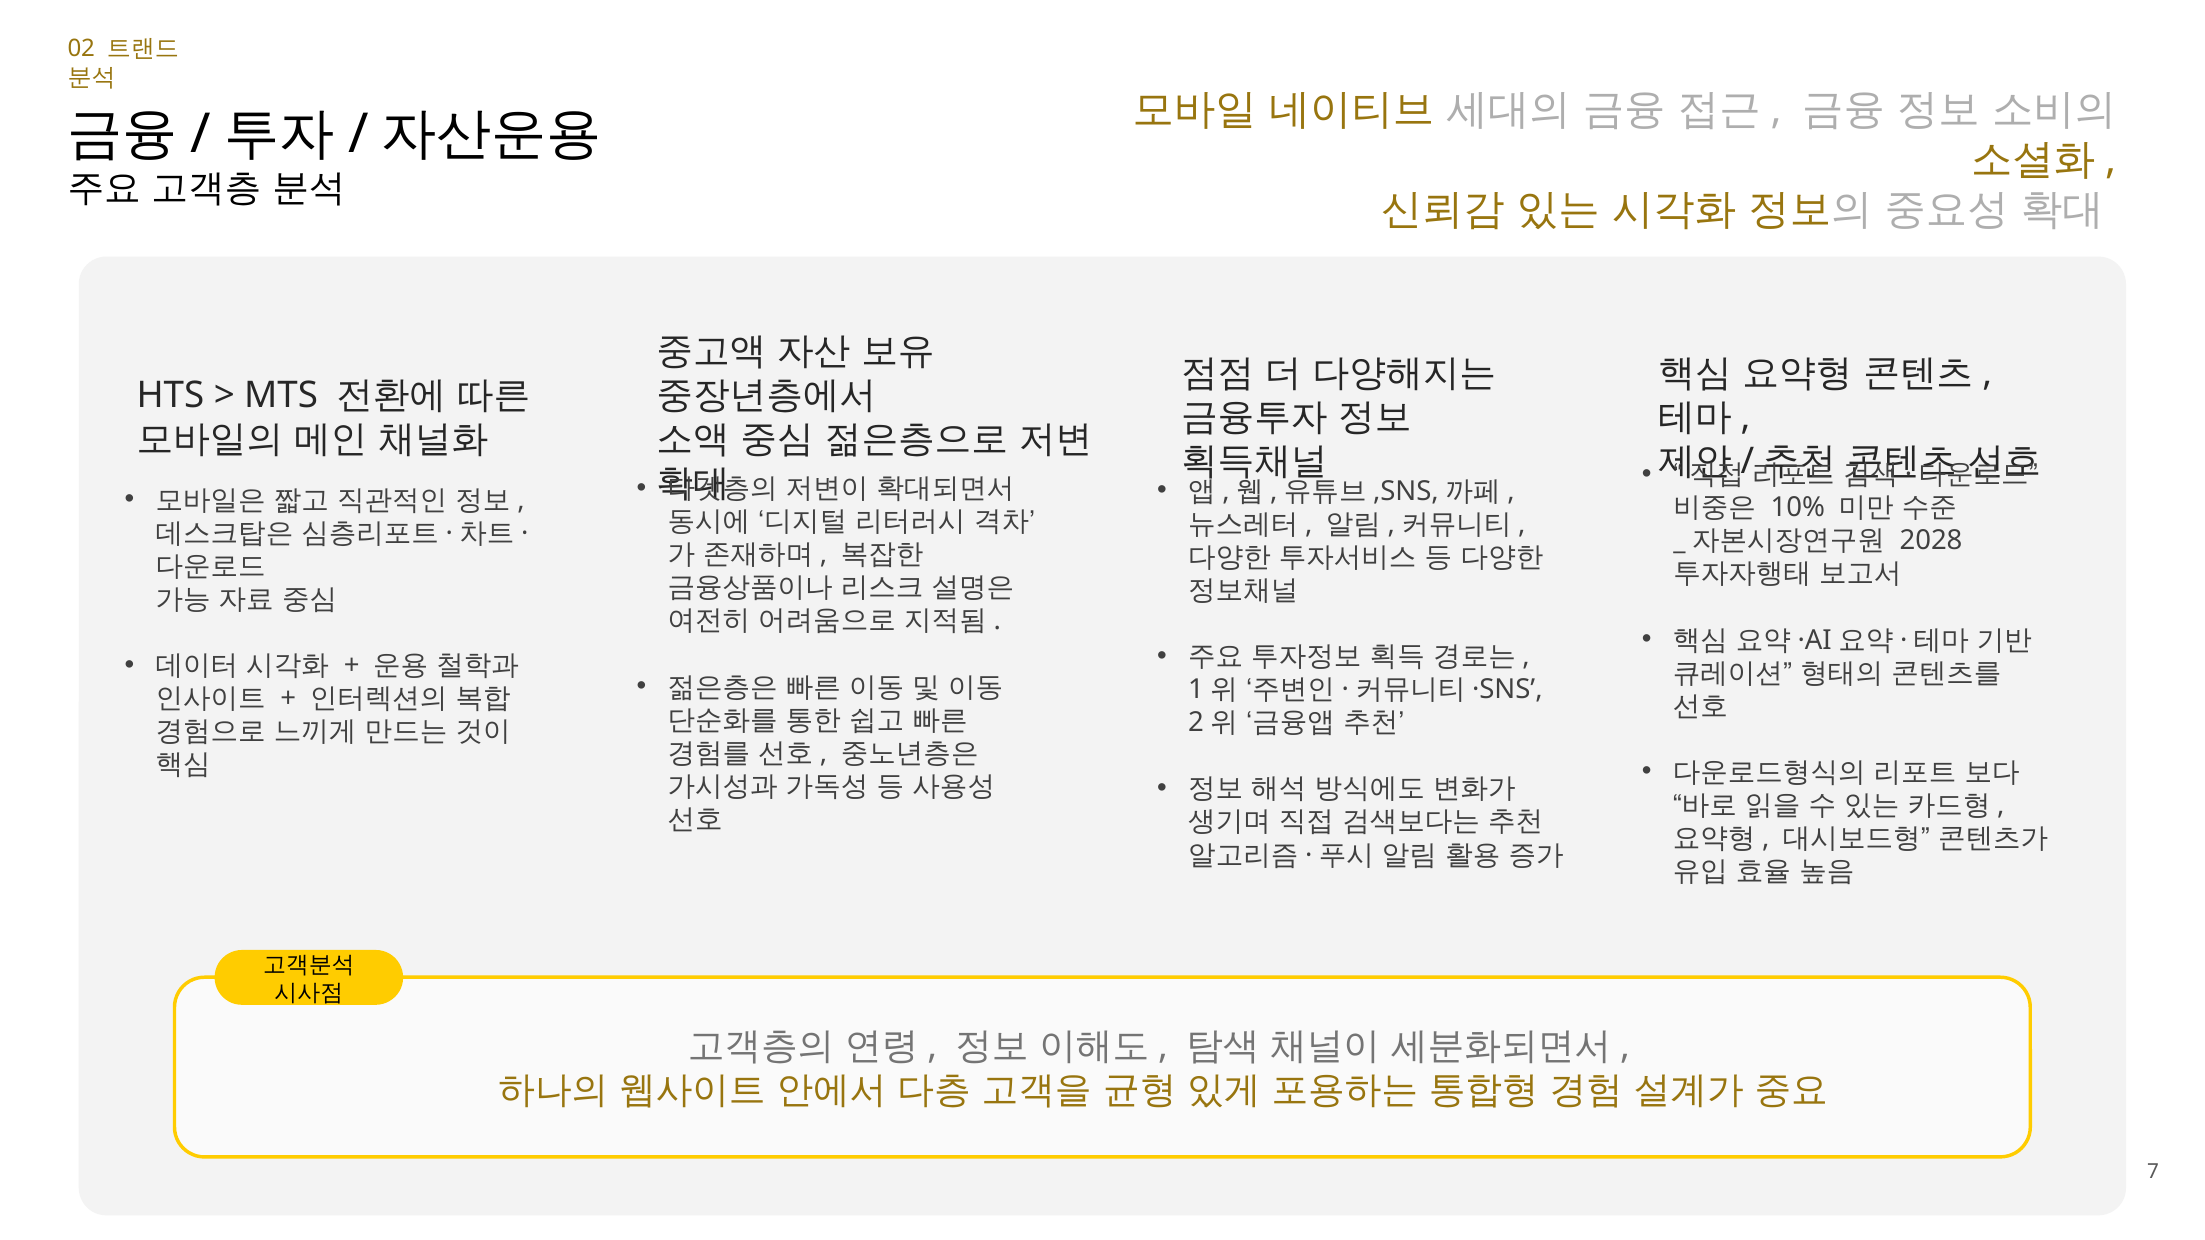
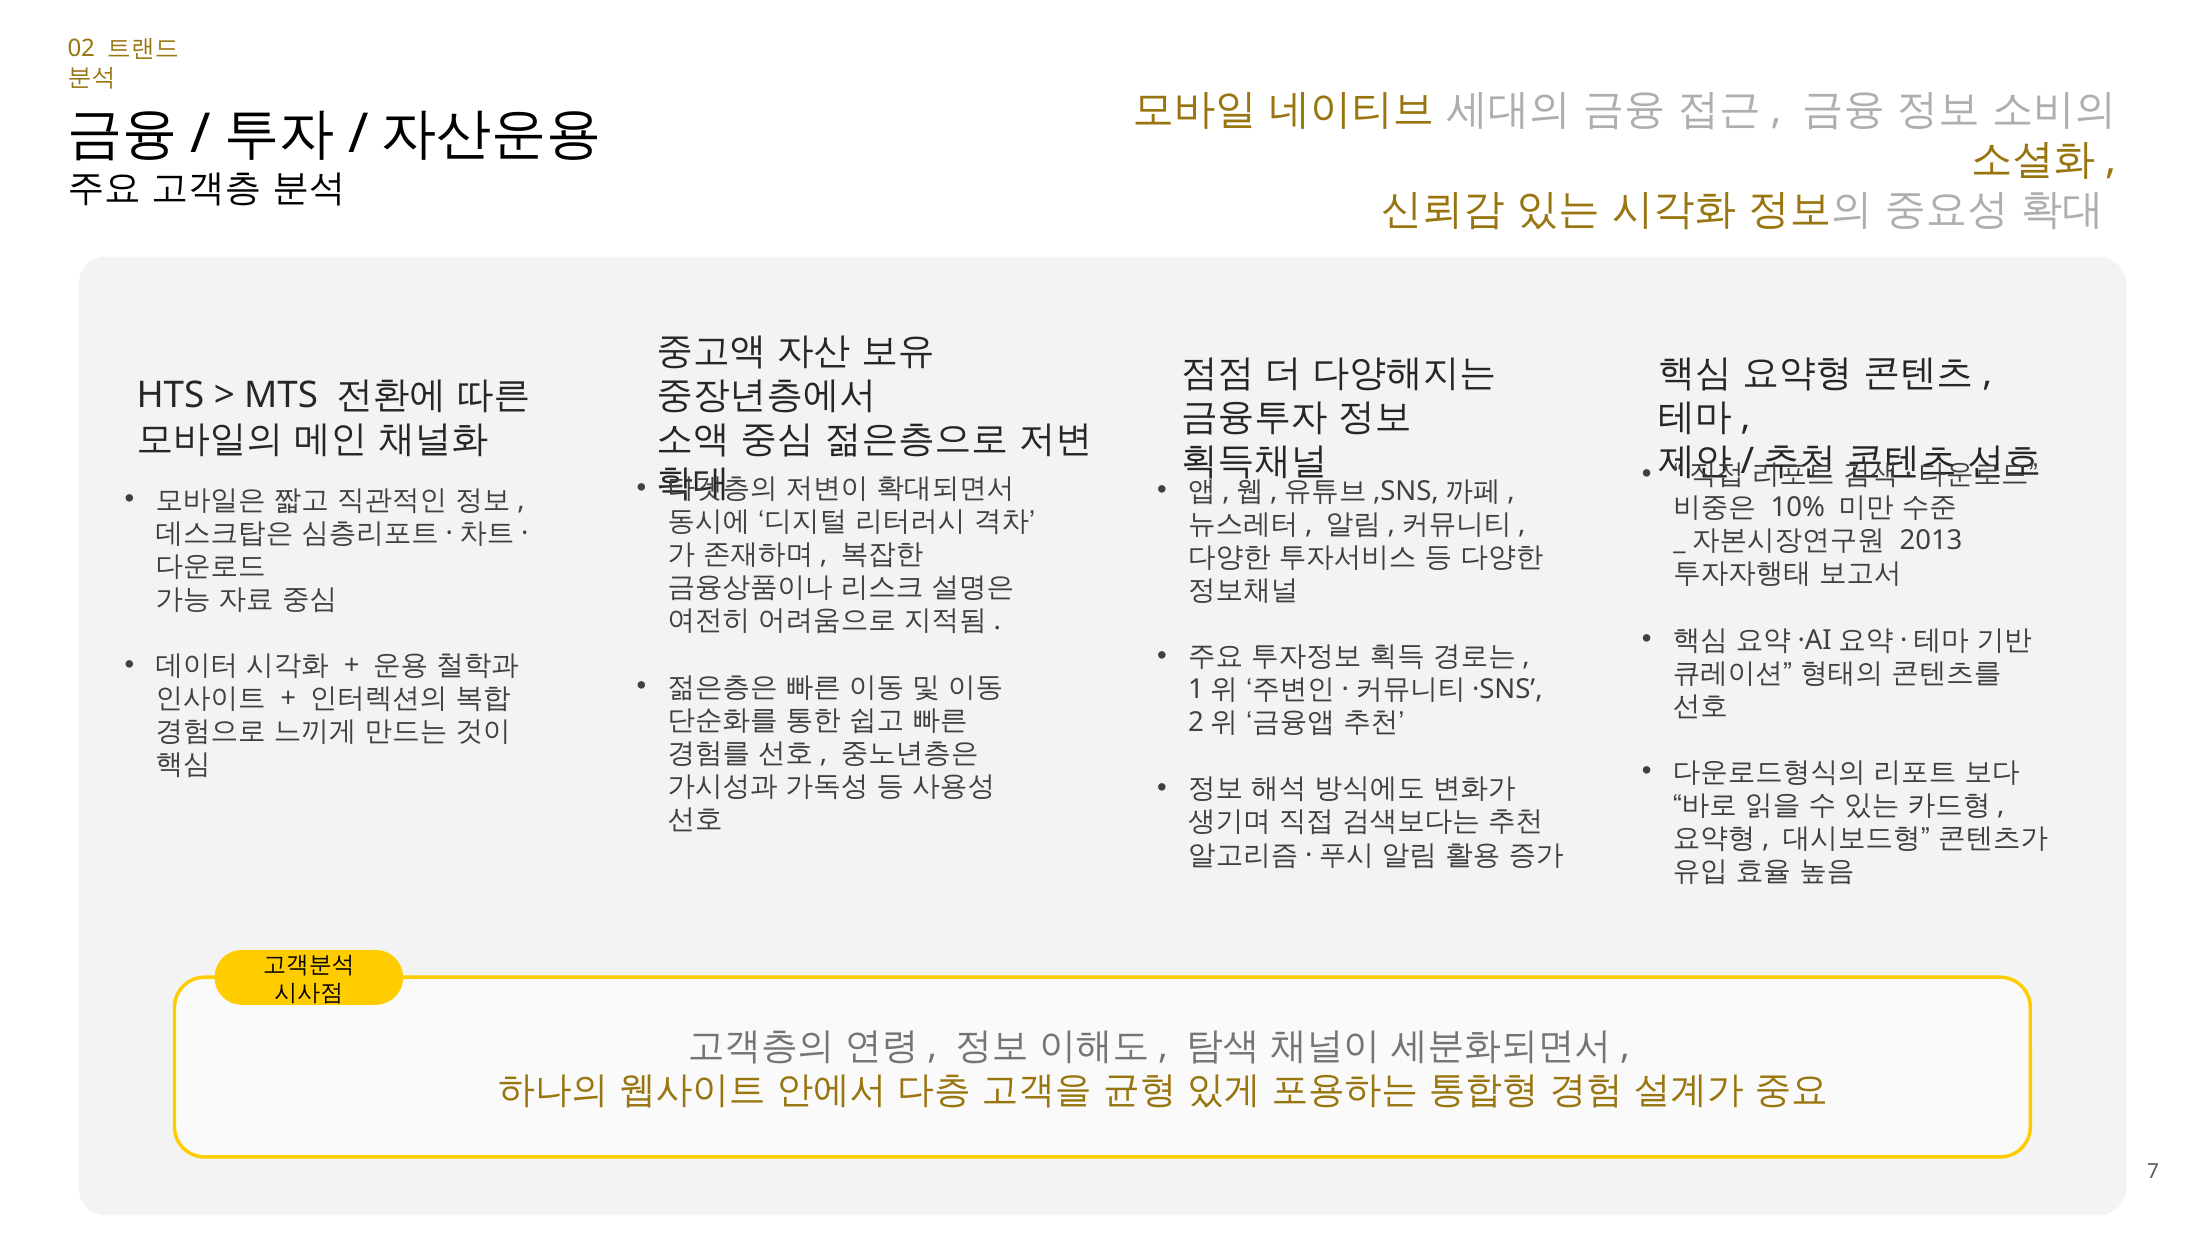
2028: 2028 -> 2013
